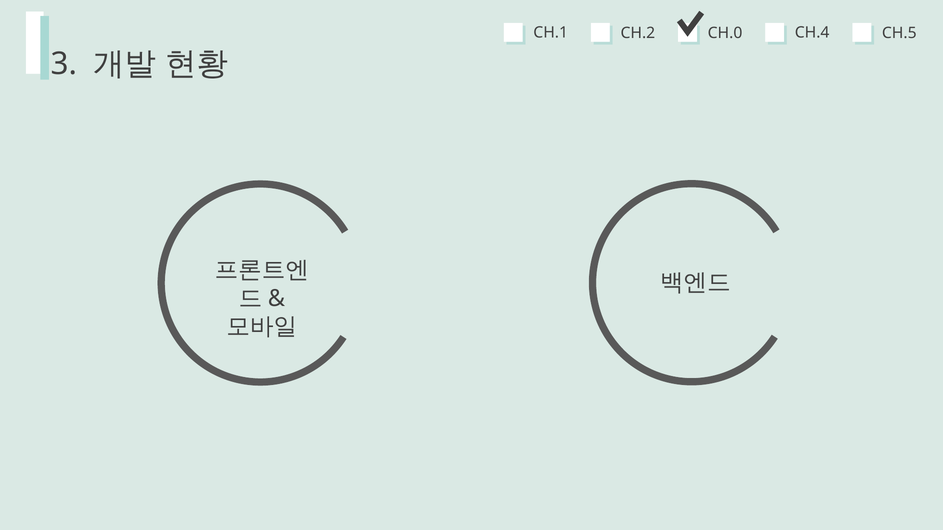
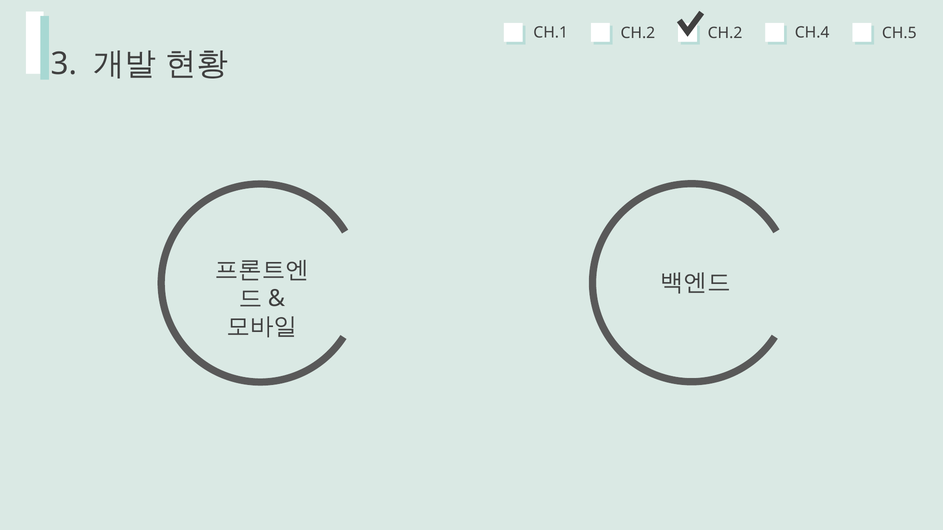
CH.2 CH.0: CH.0 -> CH.2
